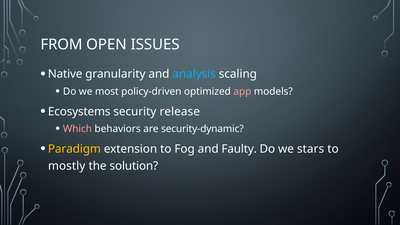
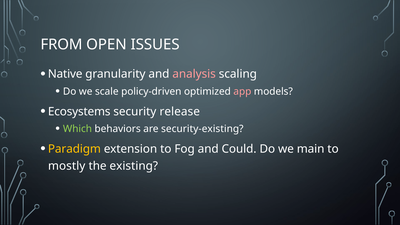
analysis colour: light blue -> pink
most: most -> scale
Which colour: pink -> light green
security-dynamic: security-dynamic -> security-existing
Faulty: Faulty -> Could
stars: stars -> main
solution: solution -> existing
